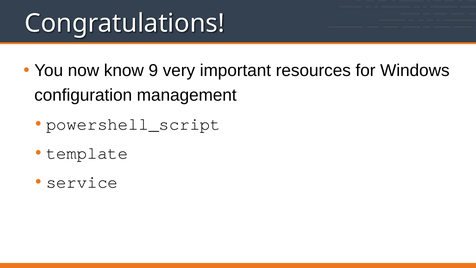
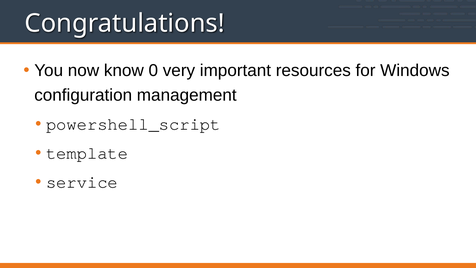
9: 9 -> 0
